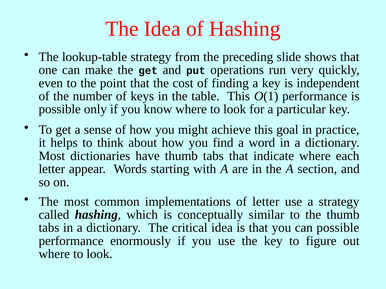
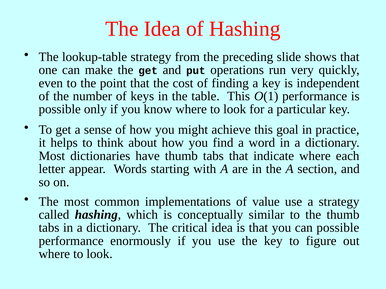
of letter: letter -> value
